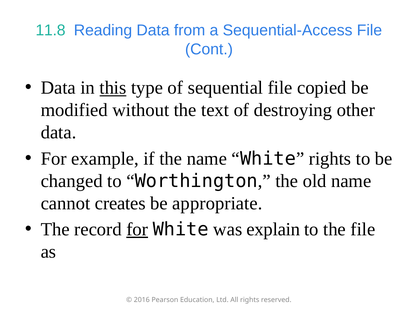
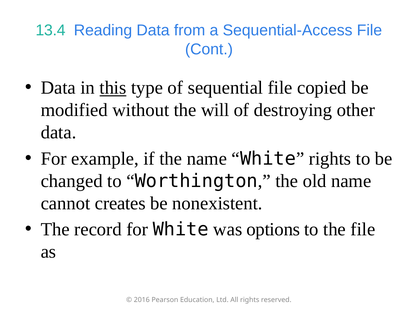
11.8: 11.8 -> 13.4
text: text -> will
appropriate: appropriate -> nonexistent
for at (137, 229) underline: present -> none
explain: explain -> options
